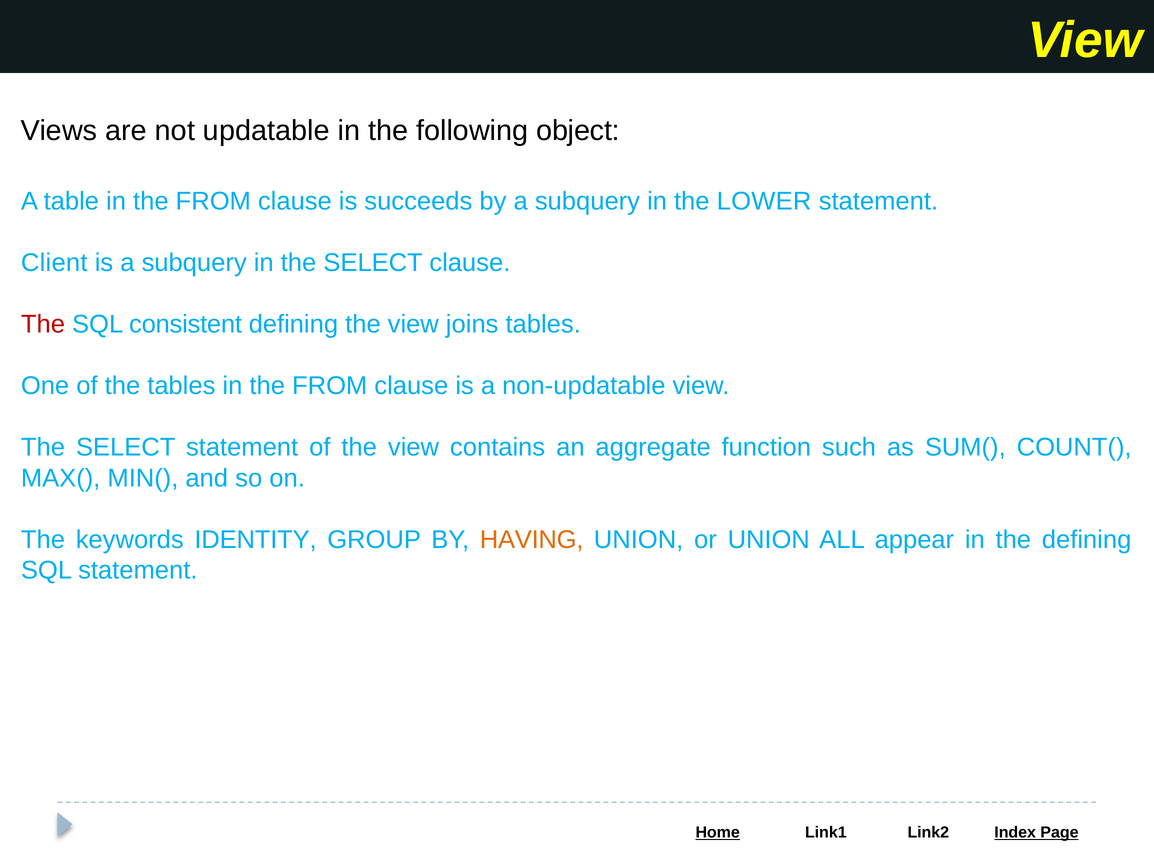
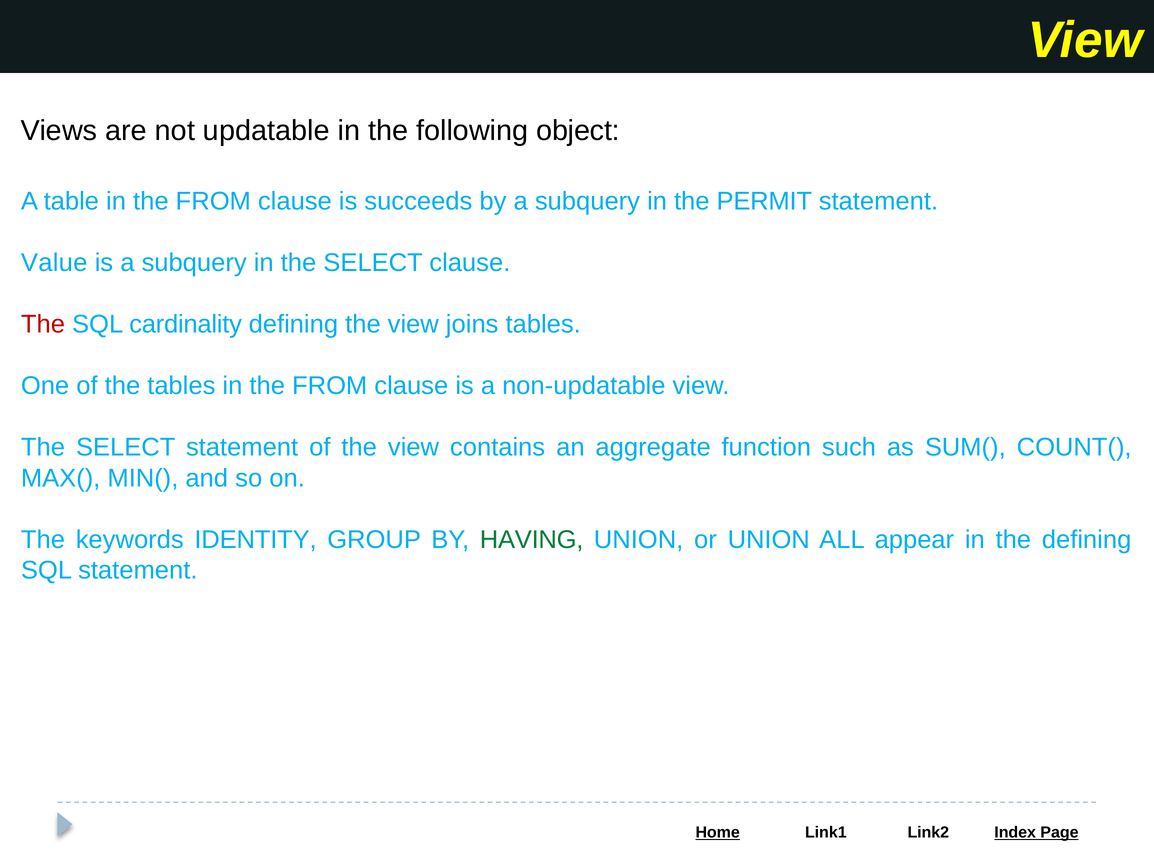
LOWER: LOWER -> PERMIT
Client: Client -> Value
consistent: consistent -> cardinality
HAVING colour: orange -> green
